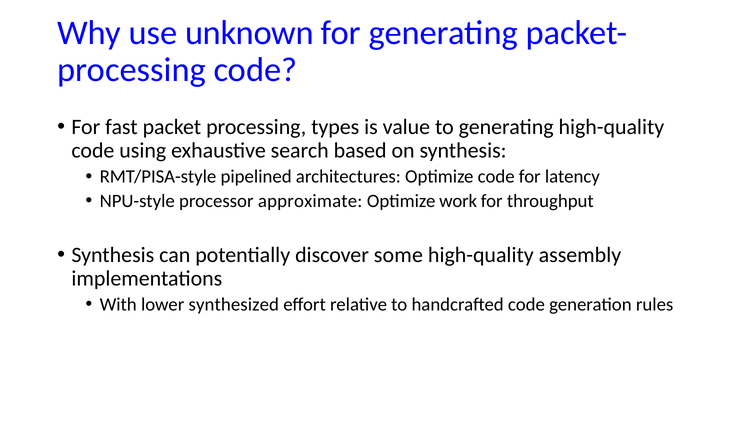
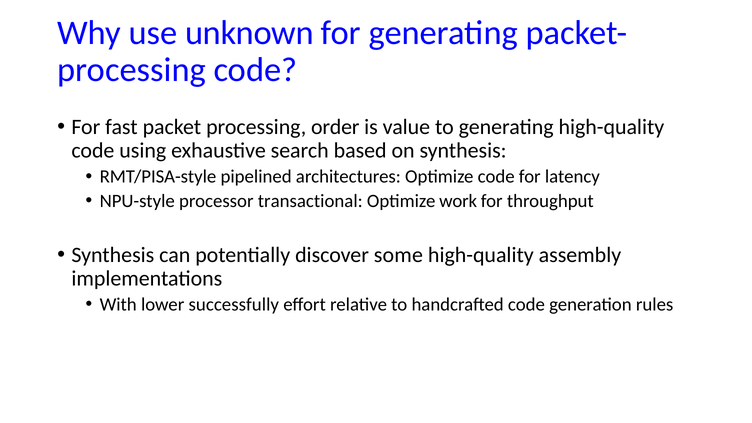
types: types -> order
approximate: approximate -> transactional
synthesized: synthesized -> successfully
